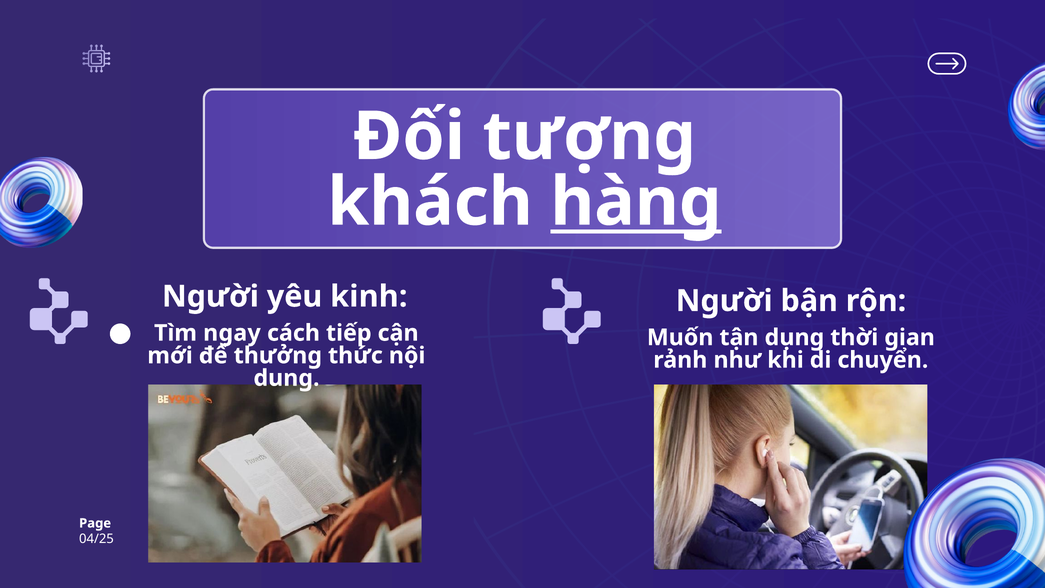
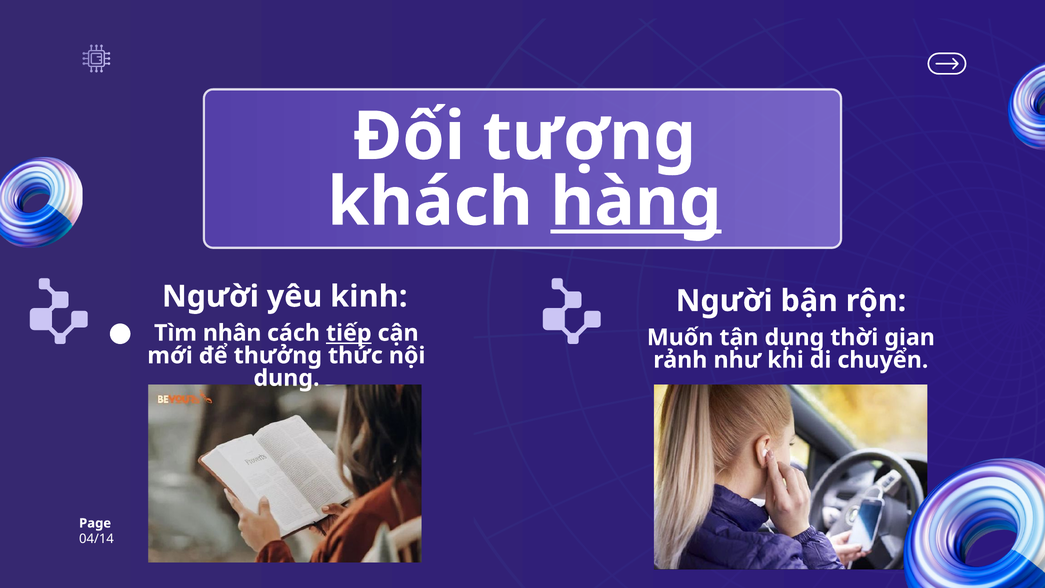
ngay: ngay -> nhân
tiếp underline: none -> present
04/25: 04/25 -> 04/14
